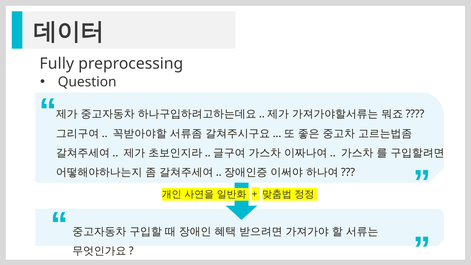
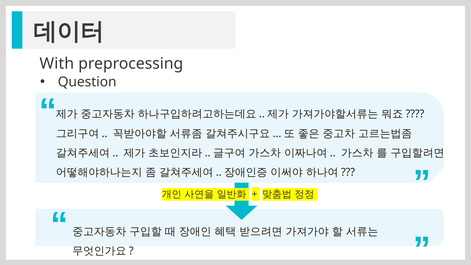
Fully: Fully -> With
